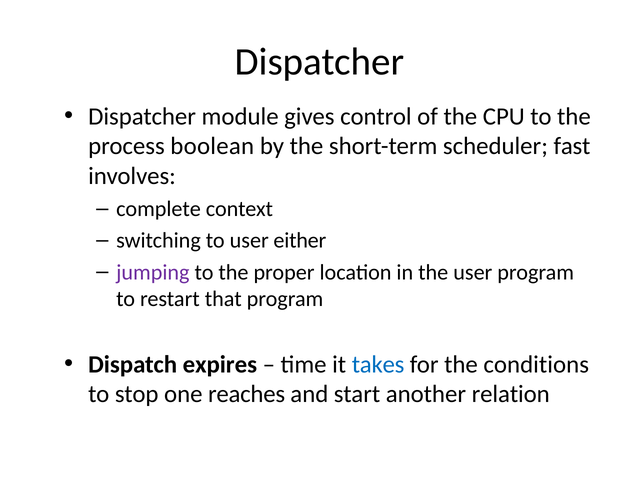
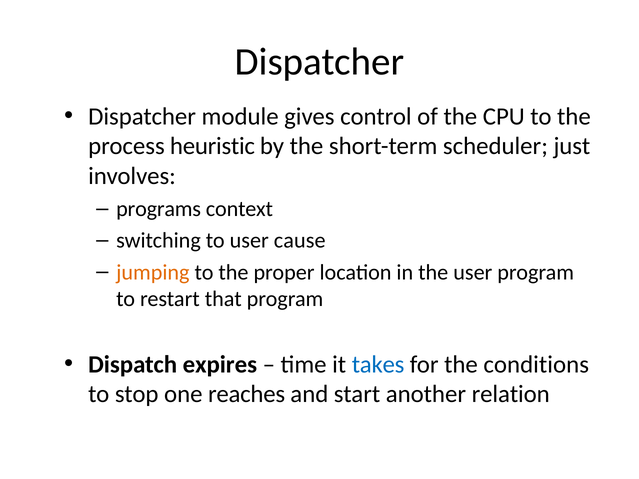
boolean: boolean -> heuristic
fast: fast -> just
complete: complete -> programs
either: either -> cause
jumping colour: purple -> orange
